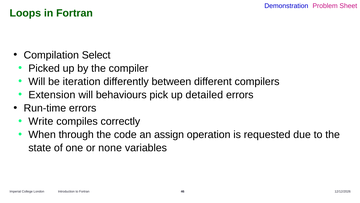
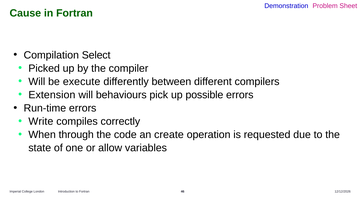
Loops: Loops -> Cause
iteration: iteration -> execute
detailed: detailed -> possible
assign: assign -> create
none: none -> allow
